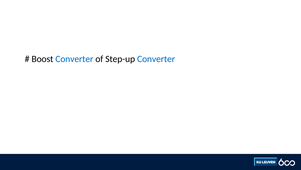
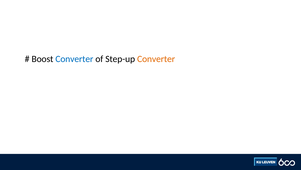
Converter at (156, 59) colour: blue -> orange
